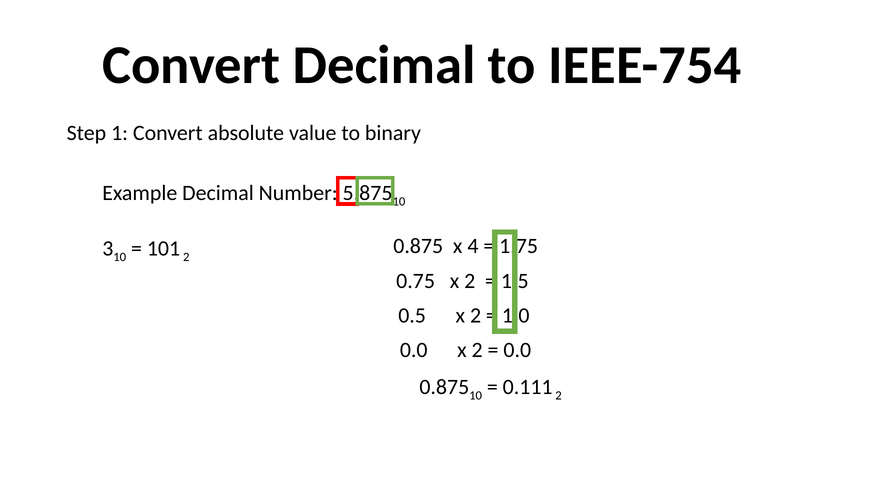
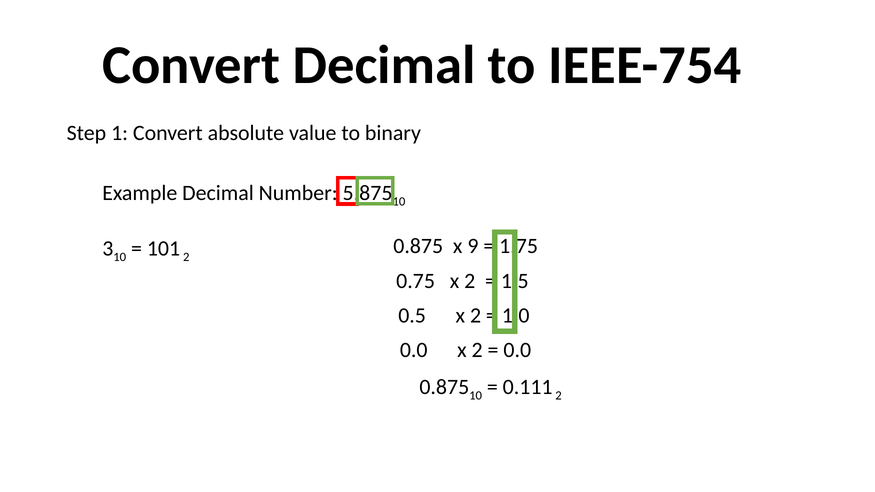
4: 4 -> 9
